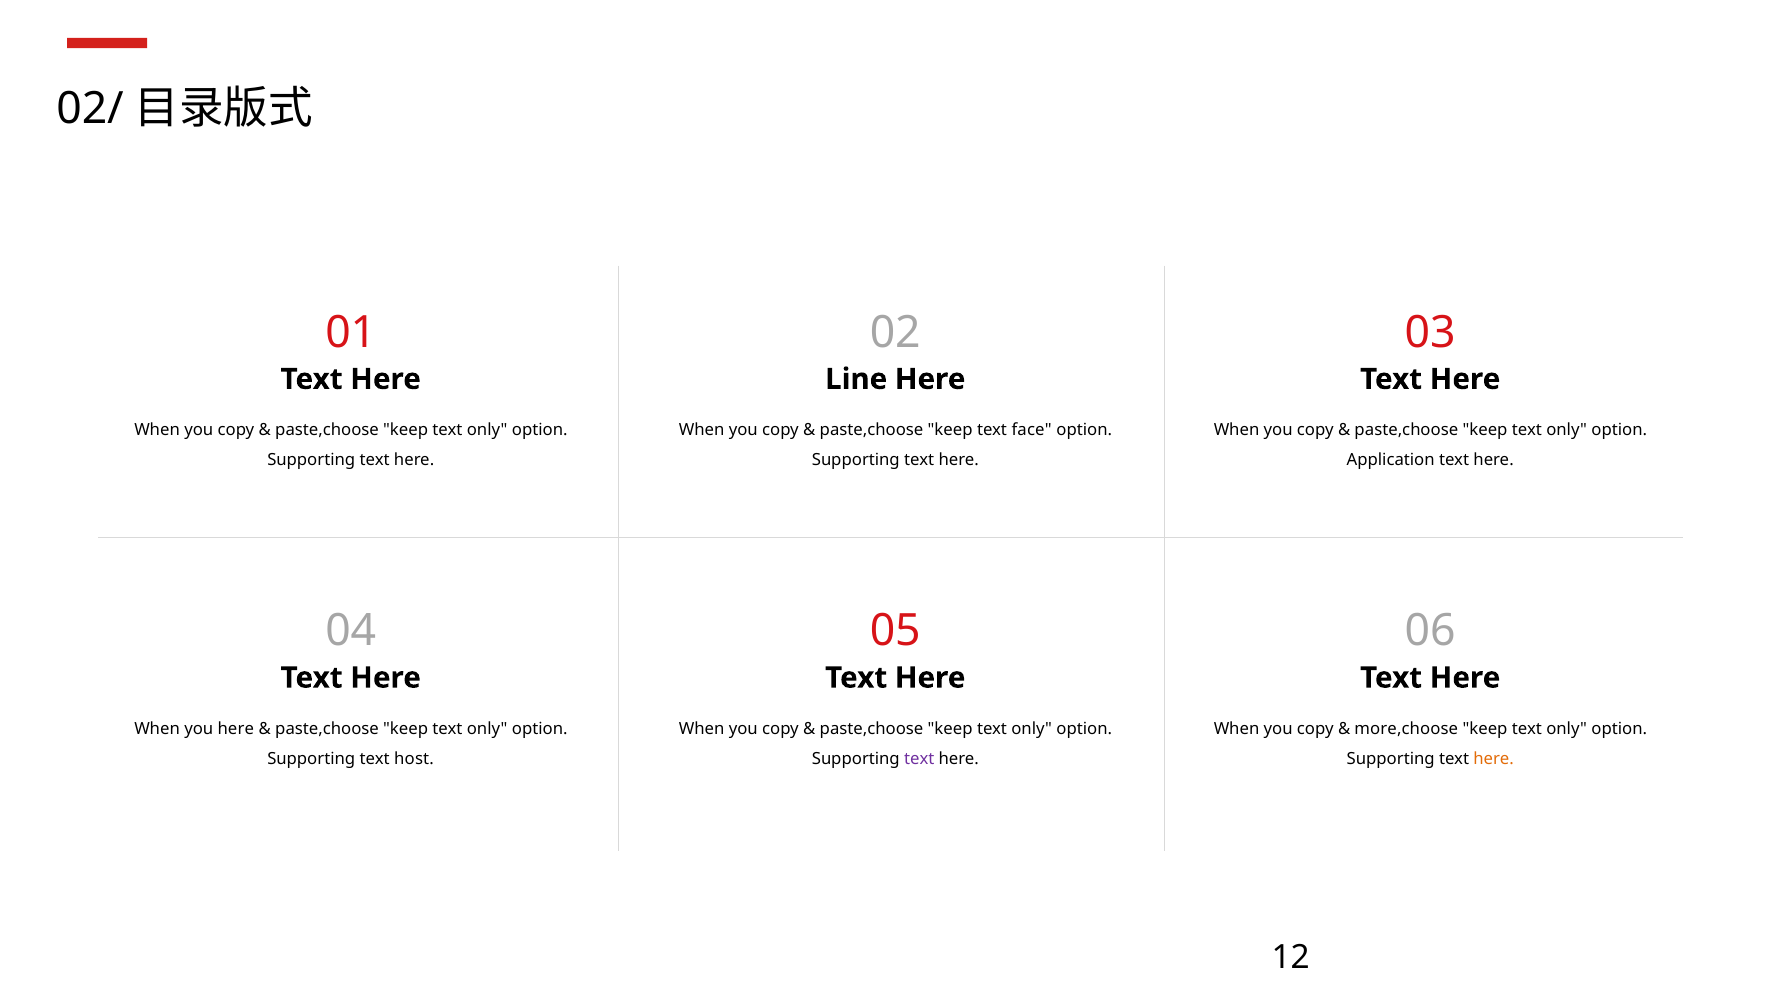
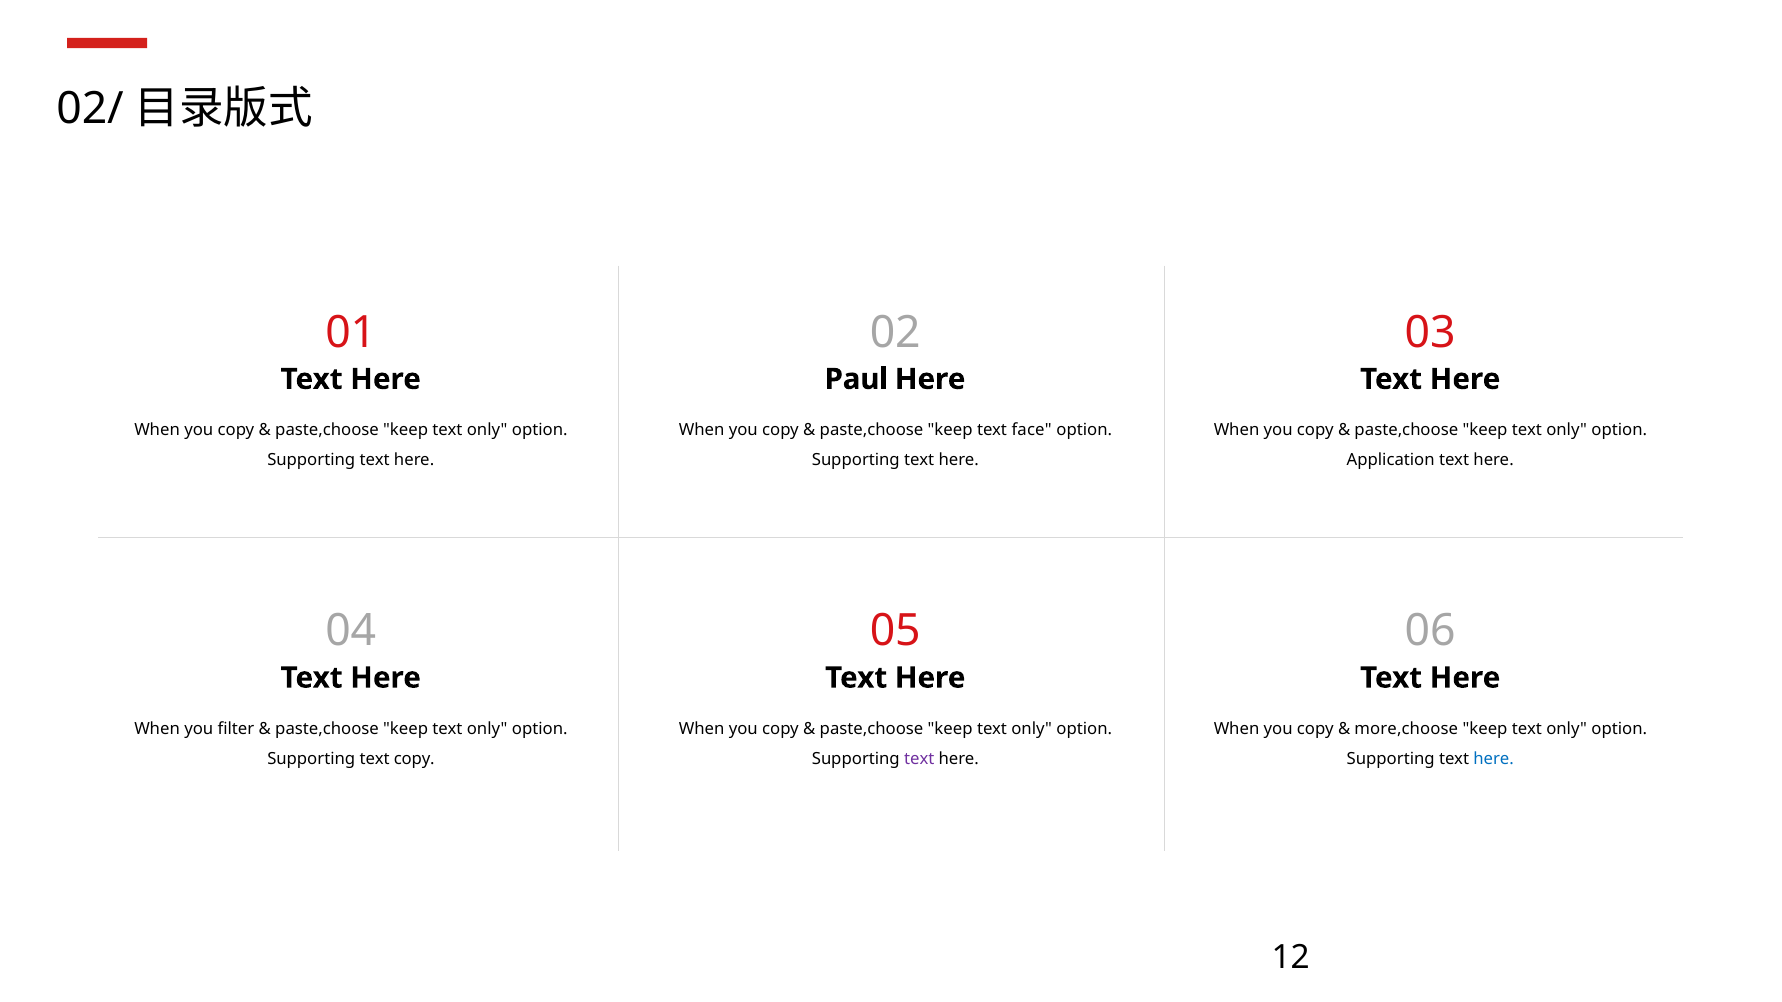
Line: Line -> Paul
you here: here -> filter
text host: host -> copy
here at (1494, 759) colour: orange -> blue
